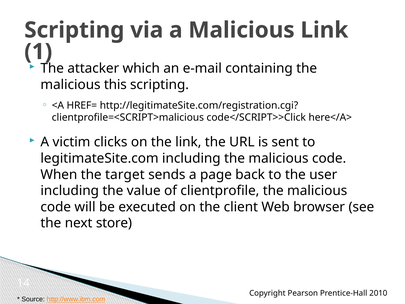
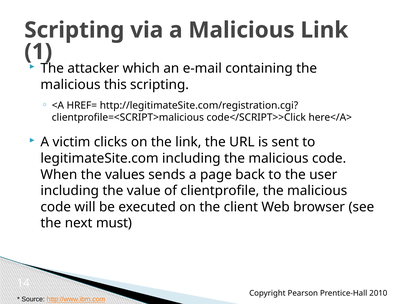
target: target -> values
store: store -> must
